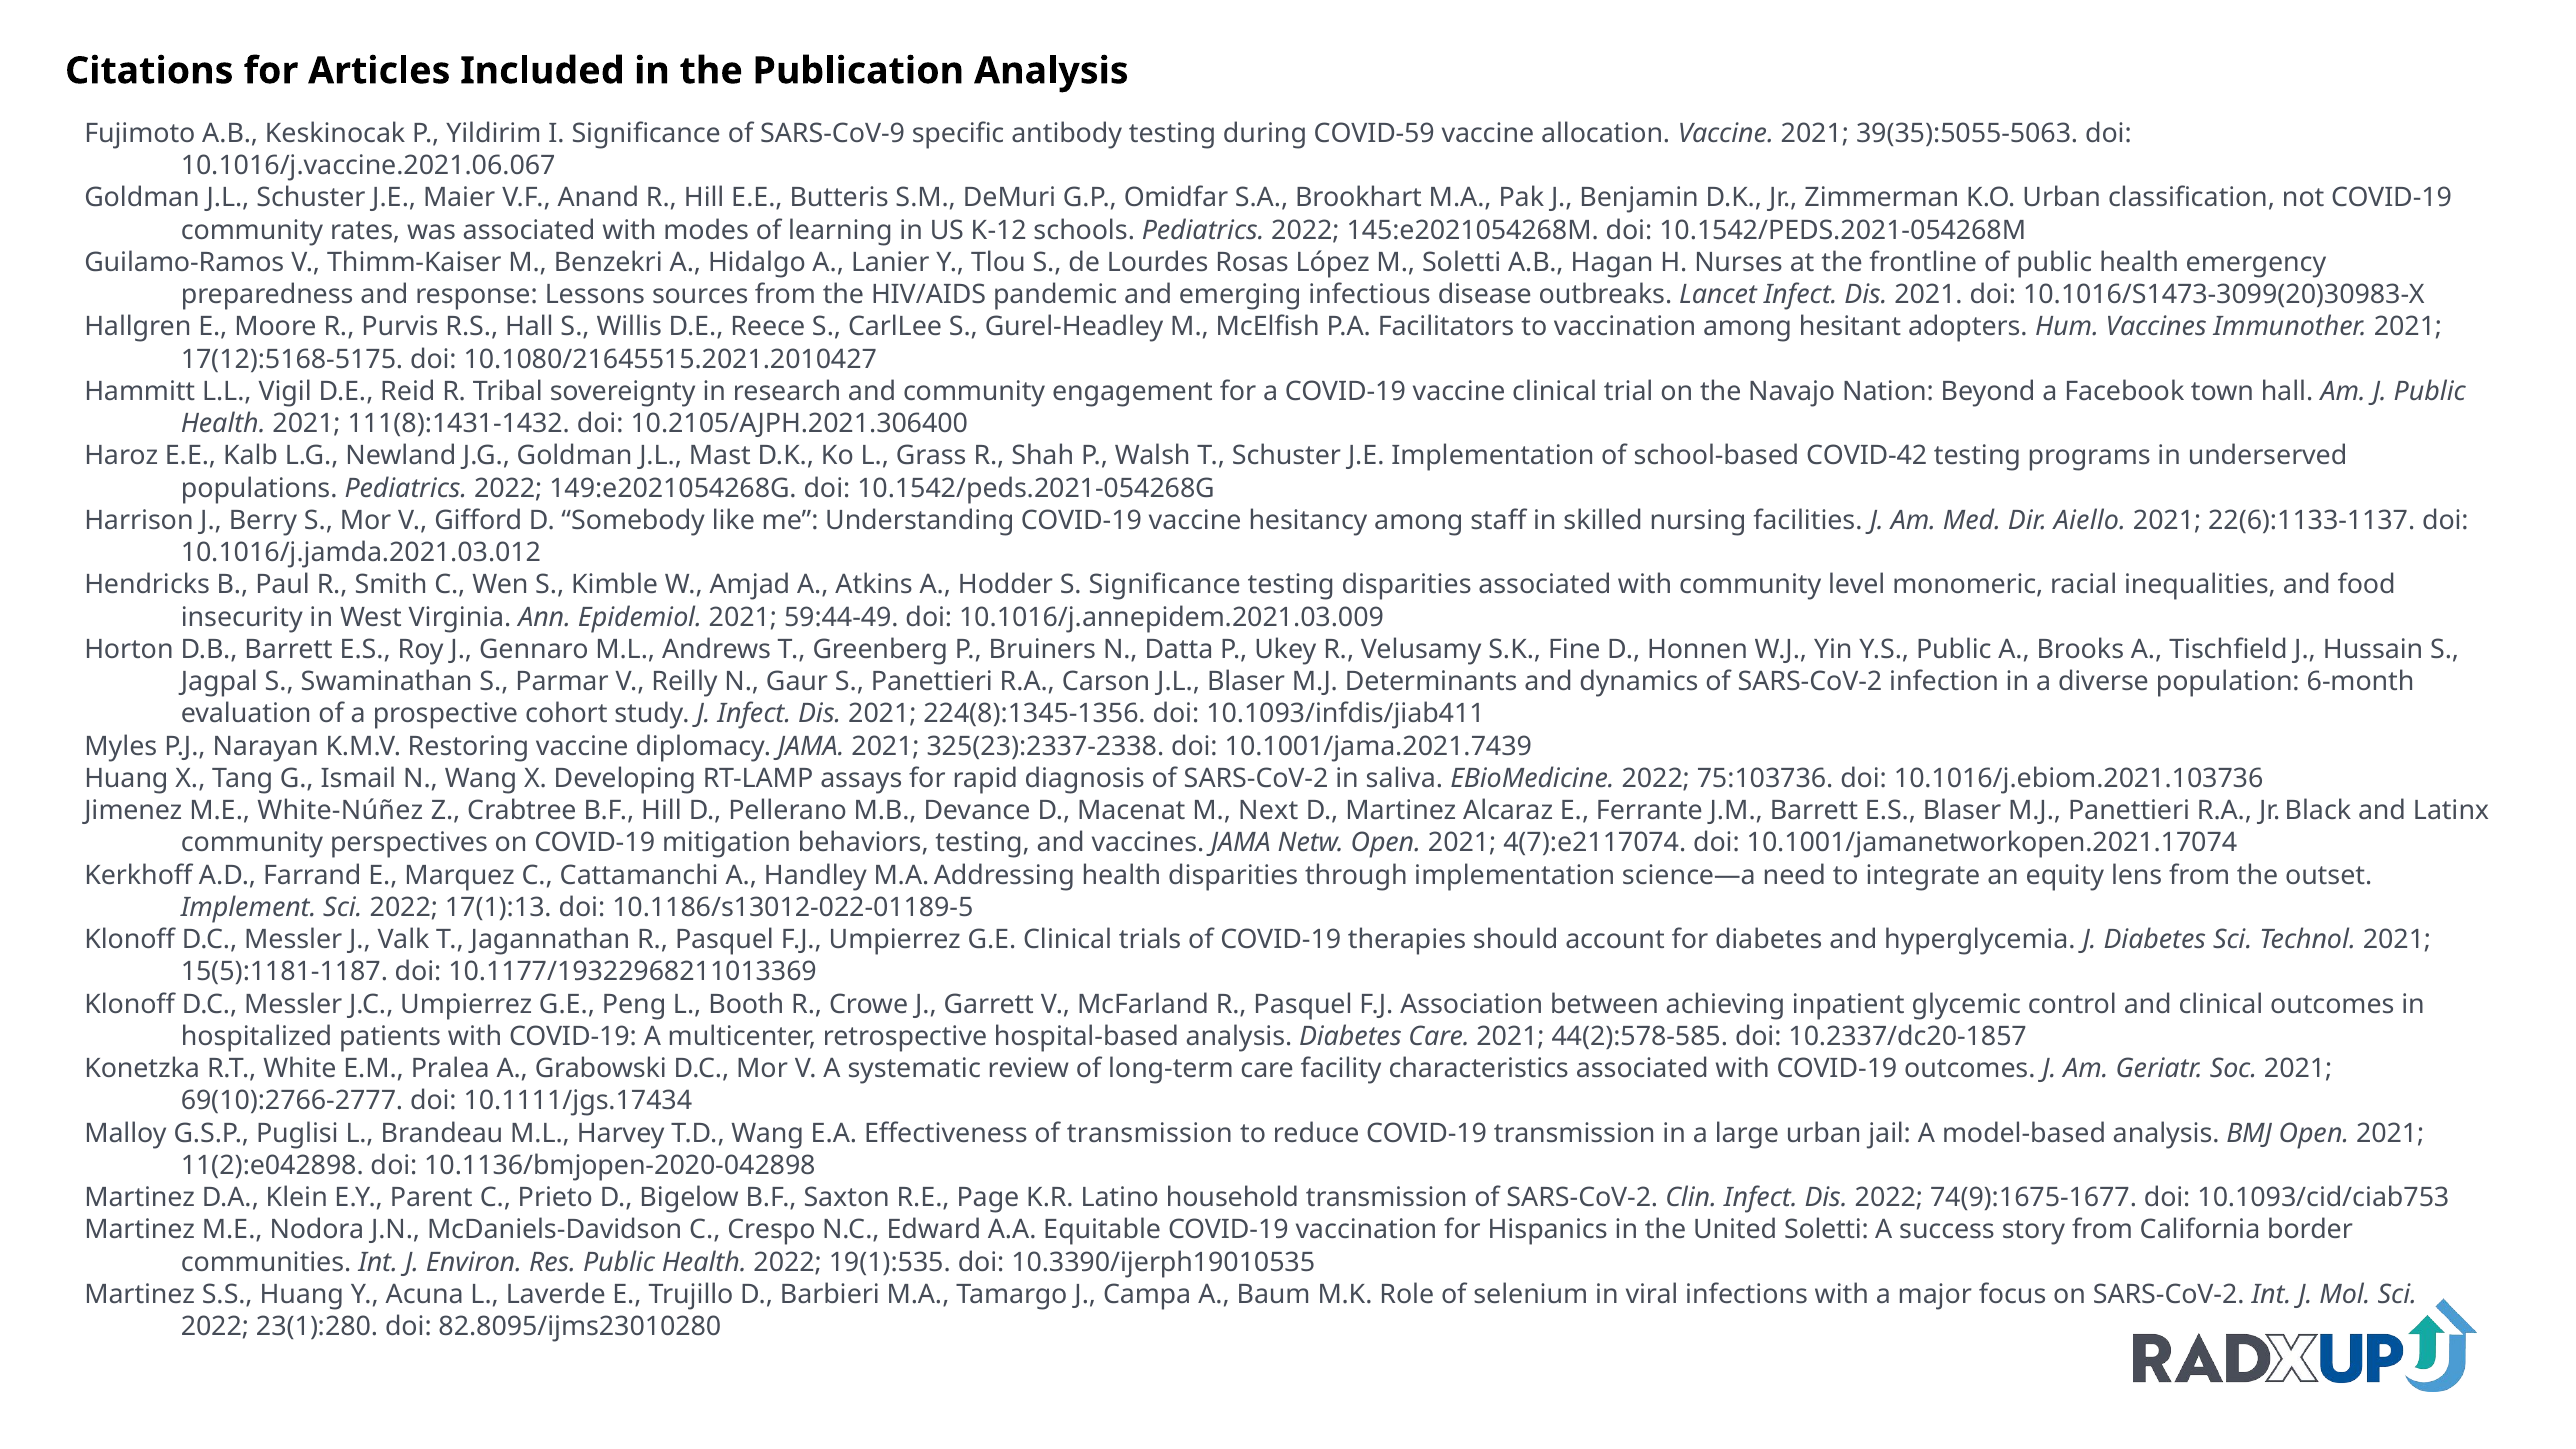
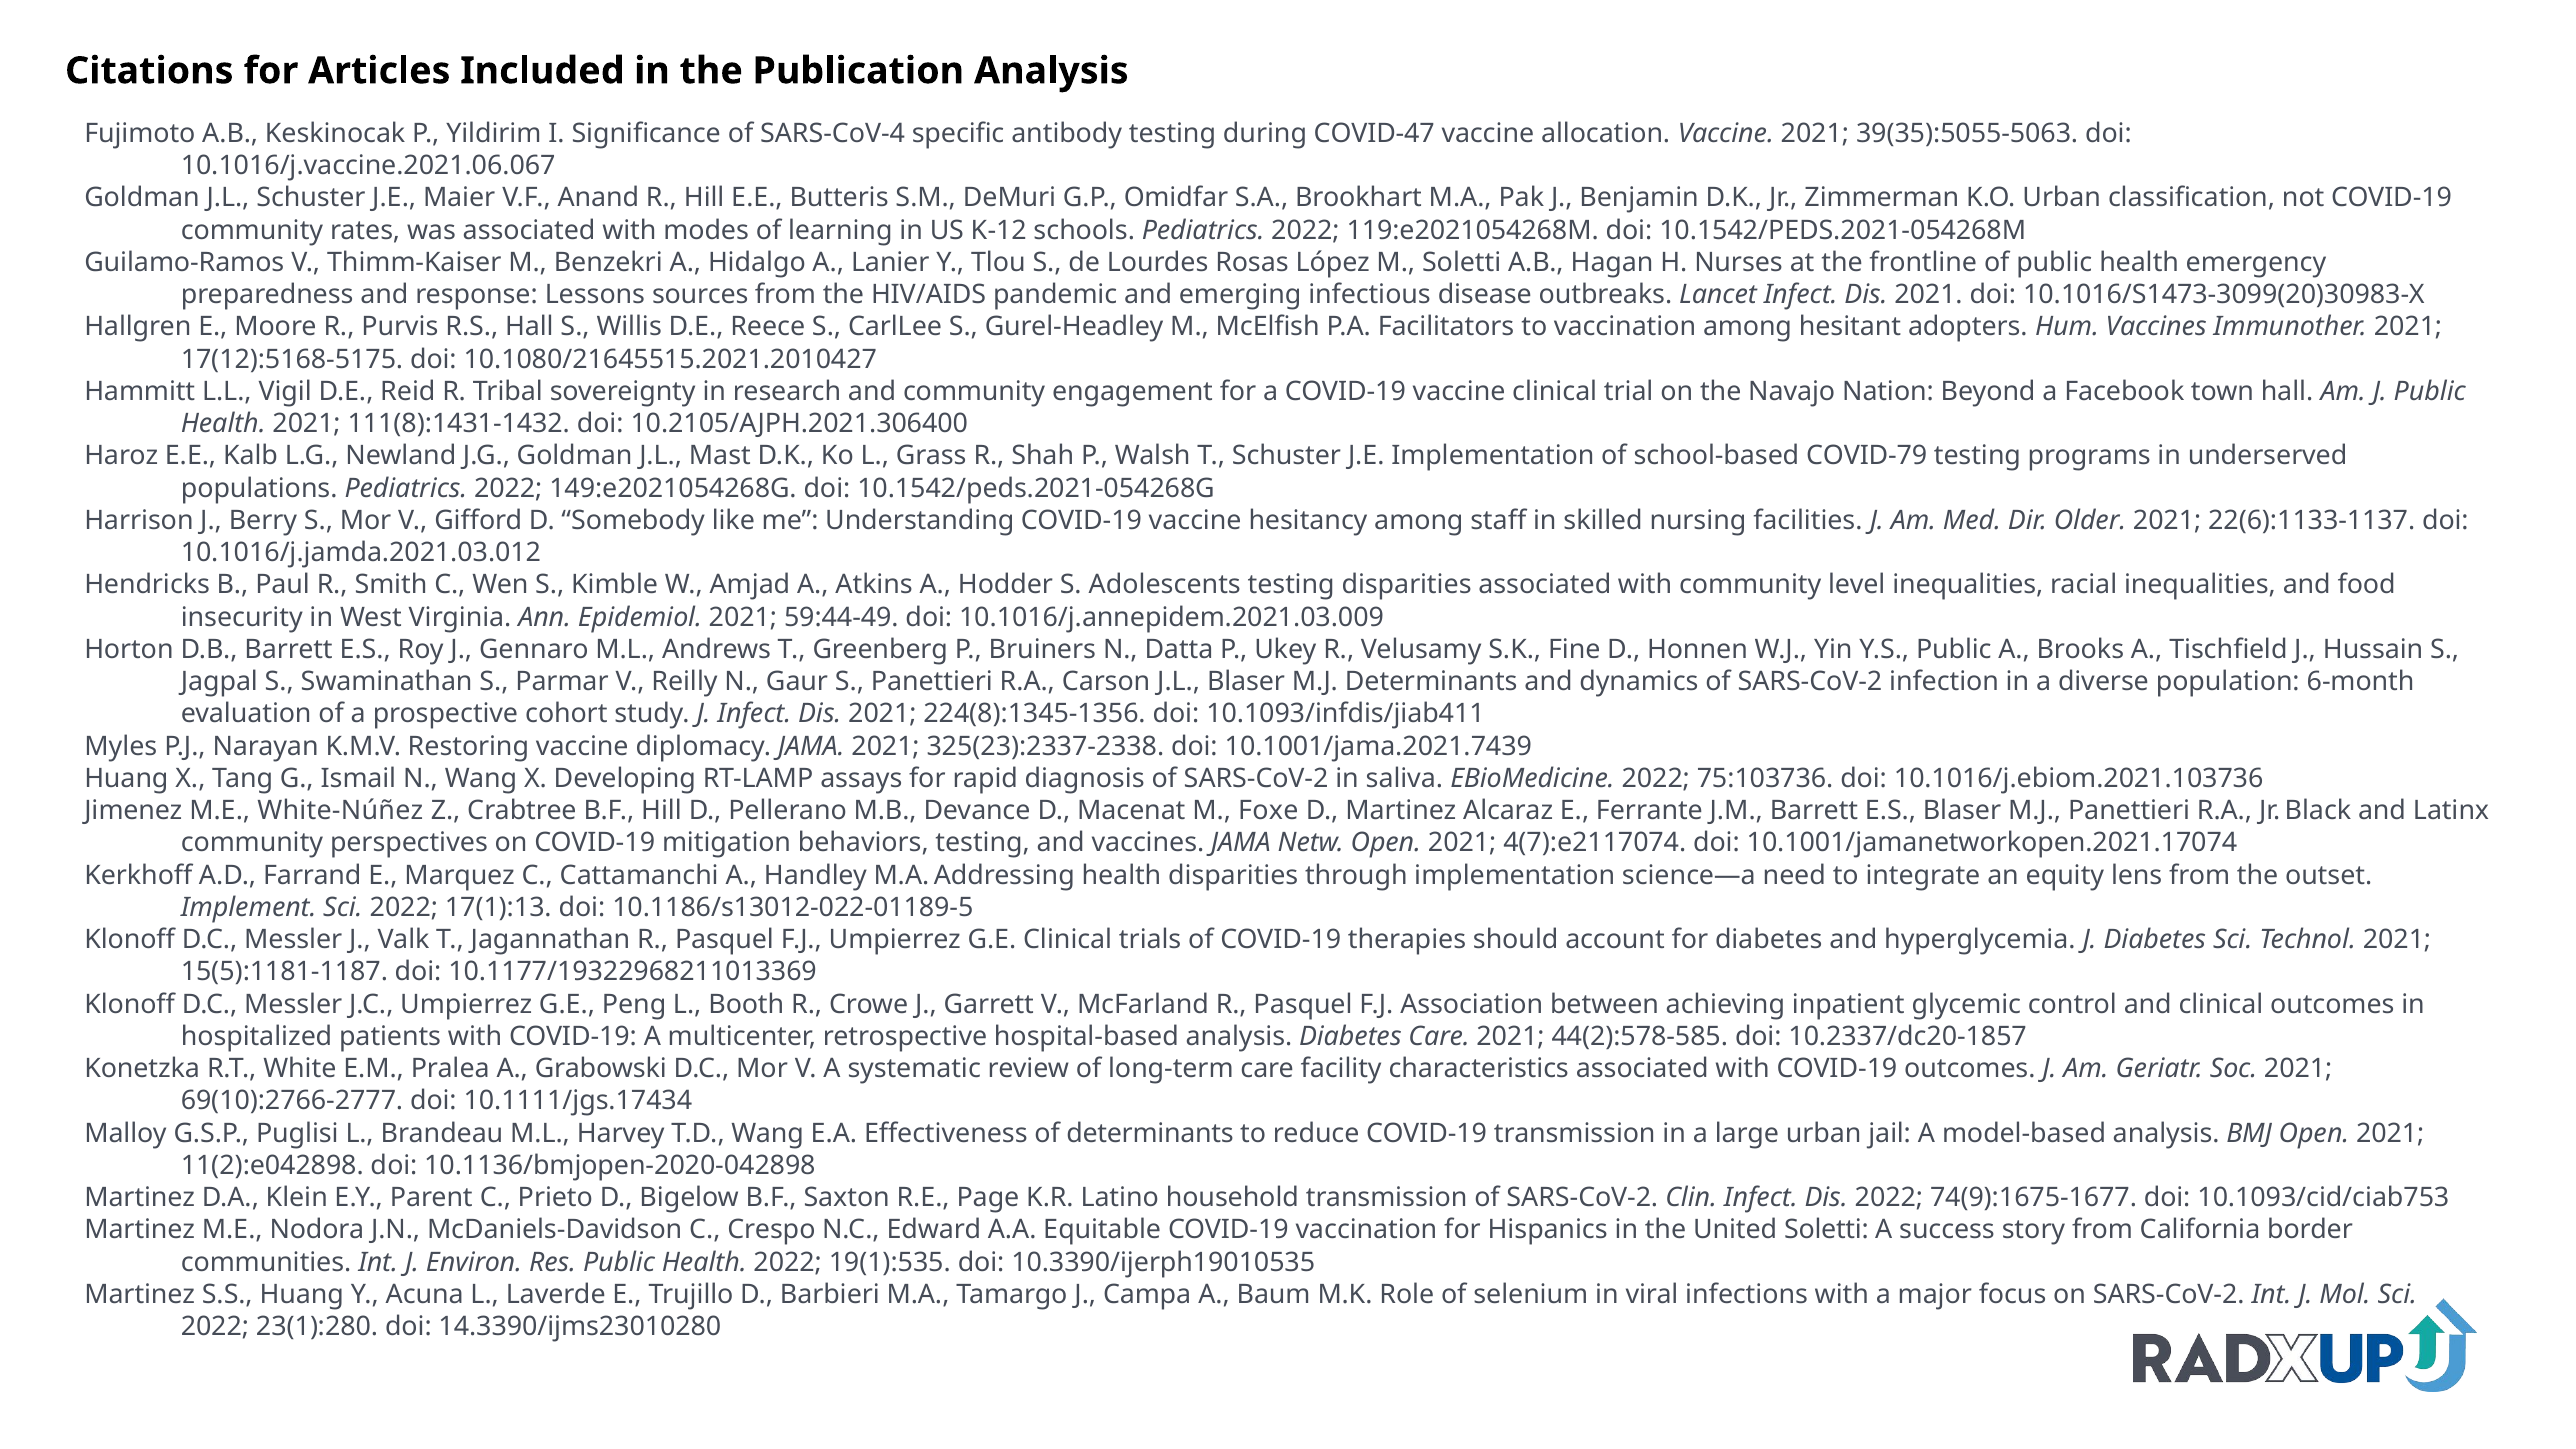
SARS-CoV-9: SARS-CoV-9 -> SARS-CoV-4
COVID-59: COVID-59 -> COVID-47
145:e2021054268M: 145:e2021054268M -> 119:e2021054268M
COVID-42: COVID-42 -> COVID-79
Aiello: Aiello -> Older
S Significance: Significance -> Adolescents
level monomeric: monomeric -> inequalities
Next: Next -> Foxe
of transmission: transmission -> determinants
82.8095/ijms23010280: 82.8095/ijms23010280 -> 14.3390/ijms23010280
